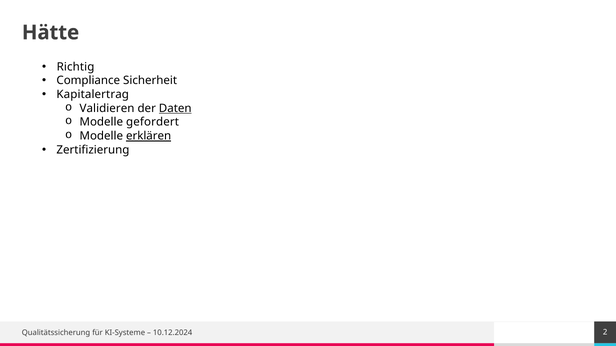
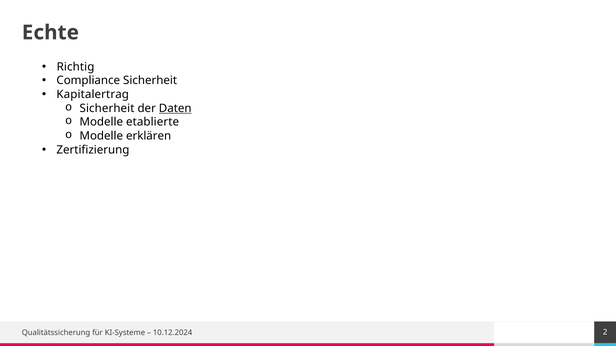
Hätte: Hätte -> Echte
Validieren at (107, 109): Validieren -> Sicherheit
gefordert: gefordert -> etablierte
erklären underline: present -> none
